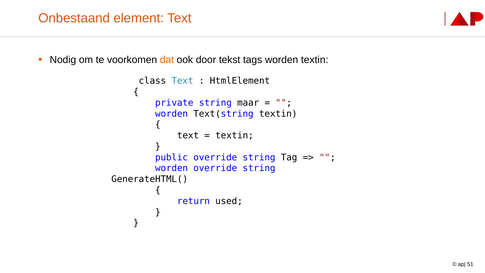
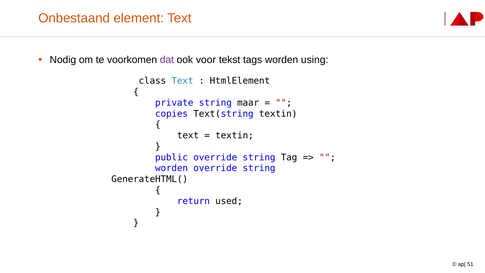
dat colour: orange -> purple
door: door -> voor
worden textin: textin -> using
worden at (172, 114): worden -> copies
